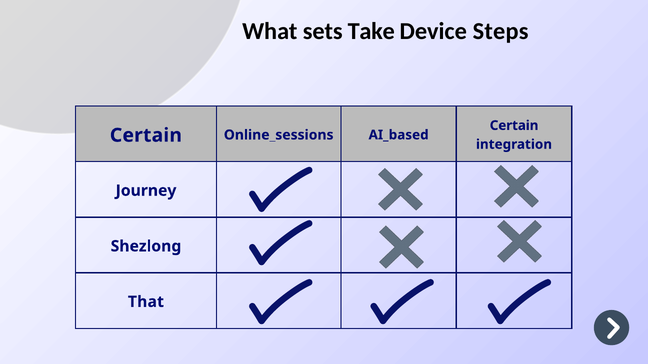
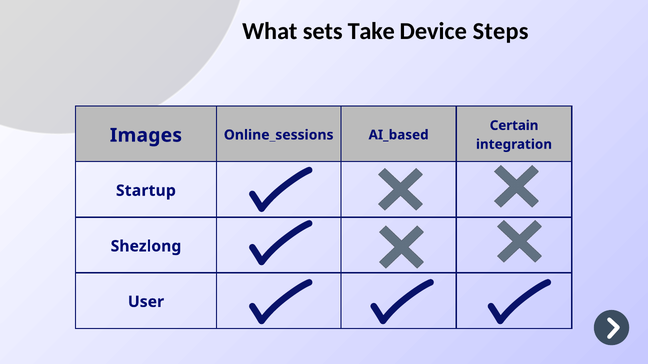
Certain at (146, 136): Certain -> Images
Journey: Journey -> Startup
That: That -> User
